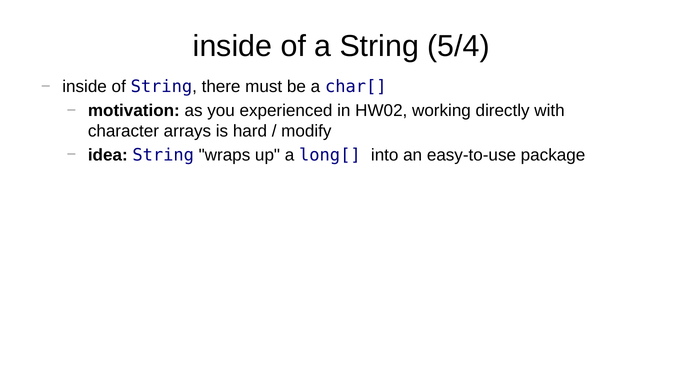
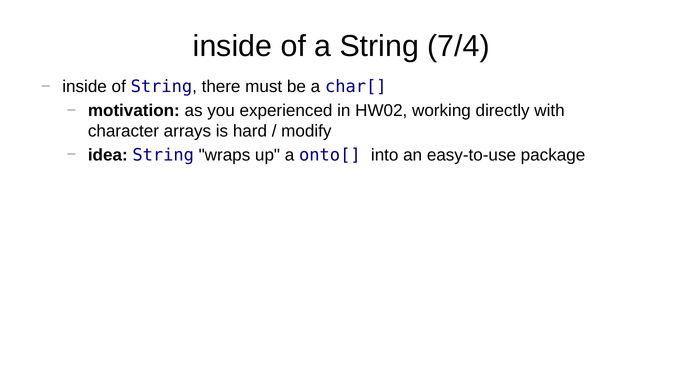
5/4: 5/4 -> 7/4
long[: long[ -> onto[
